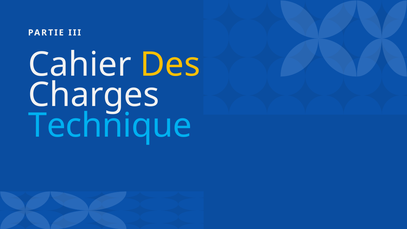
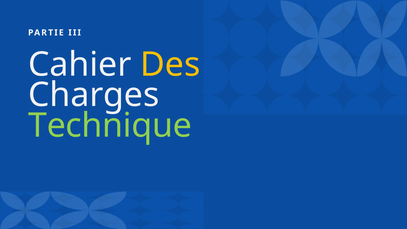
Technique colour: light blue -> light green
